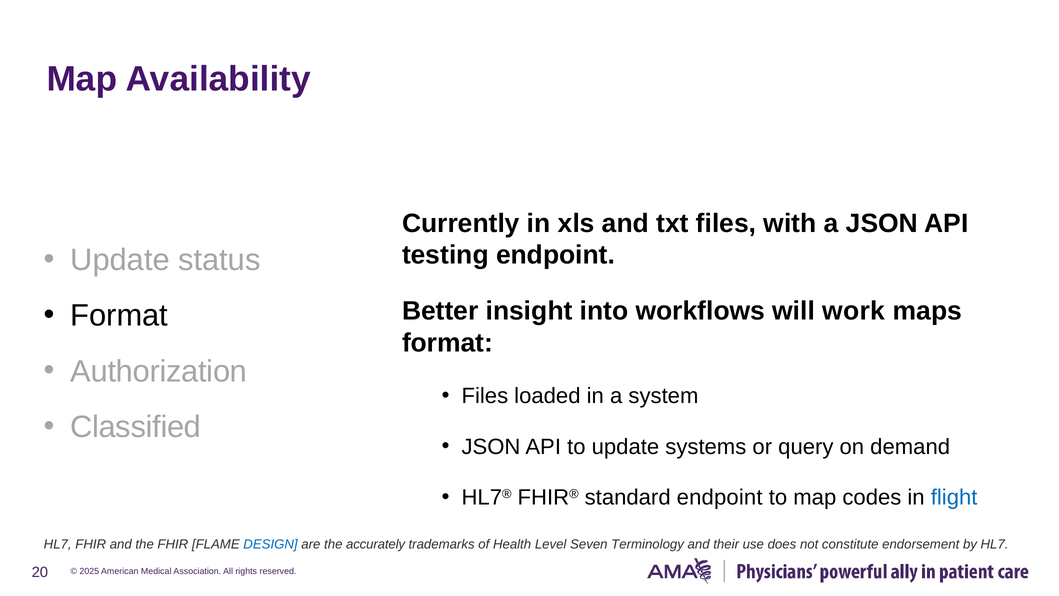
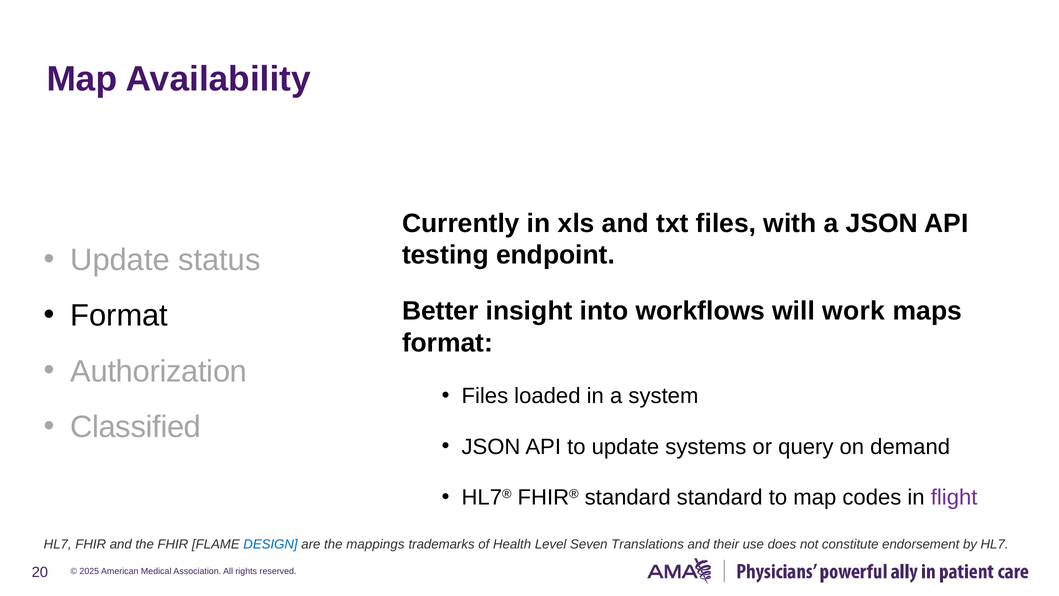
standard endpoint: endpoint -> standard
flight colour: blue -> purple
accurately: accurately -> mappings
Terminology: Terminology -> Translations
